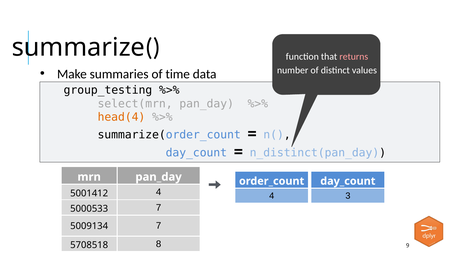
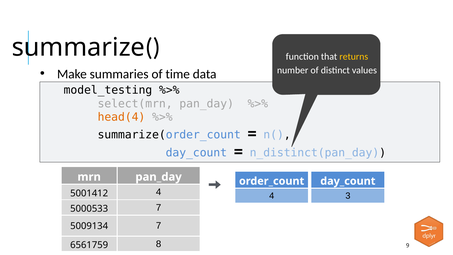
returns colour: pink -> yellow
group_testing: group_testing -> model_testing
5708518: 5708518 -> 6561759
